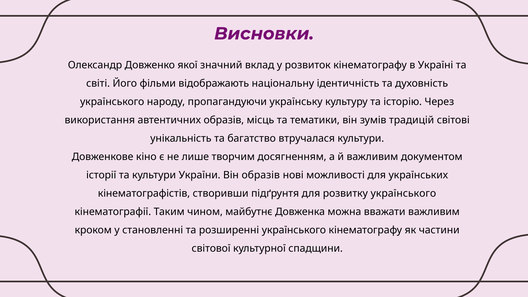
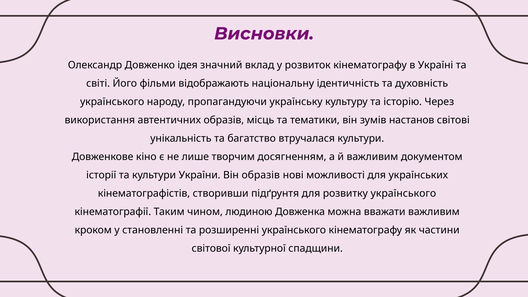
якої: якої -> ідея
традицій: традицій -> настанов
майбутнє: майбутнє -> людиною
